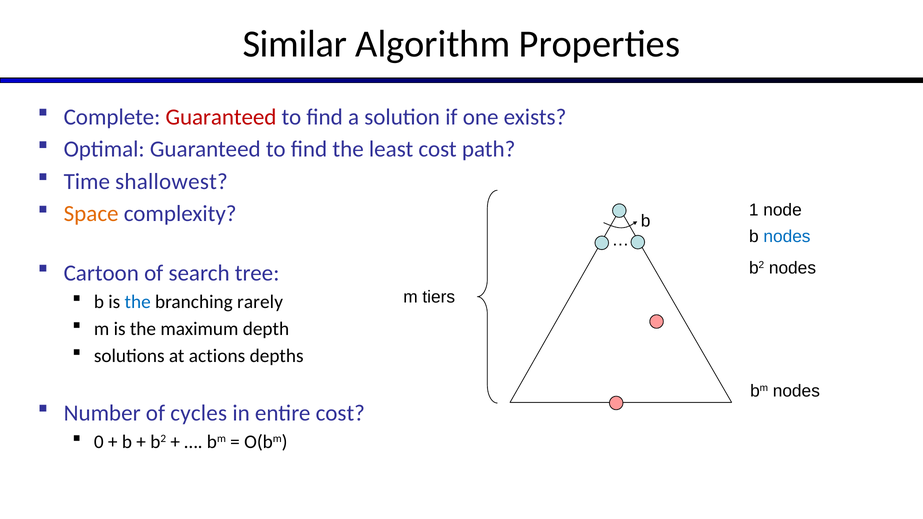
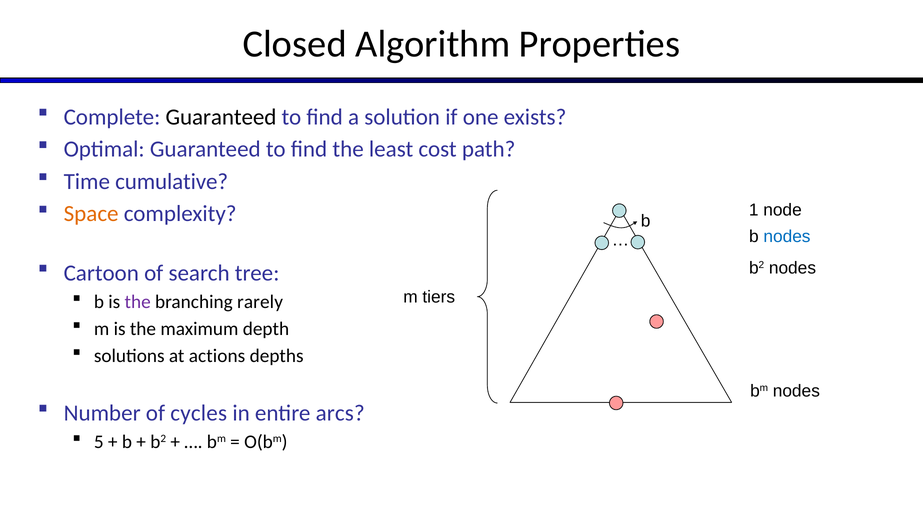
Similar: Similar -> Closed
Guaranteed at (221, 117) colour: red -> black
shallowest: shallowest -> cumulative
the at (138, 302) colour: blue -> purple
entire cost: cost -> arcs
0: 0 -> 5
